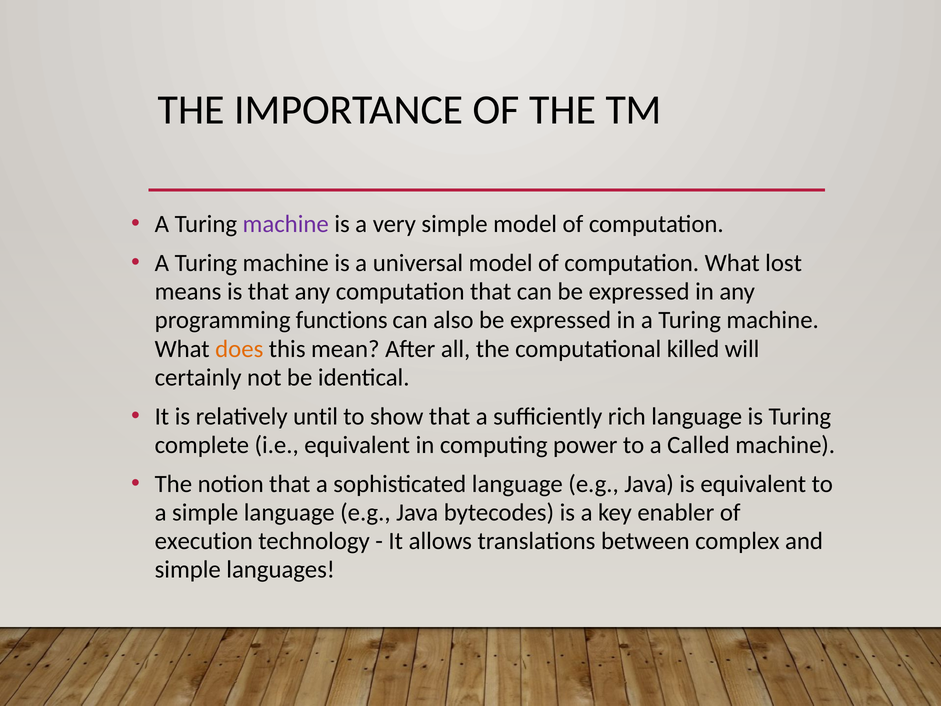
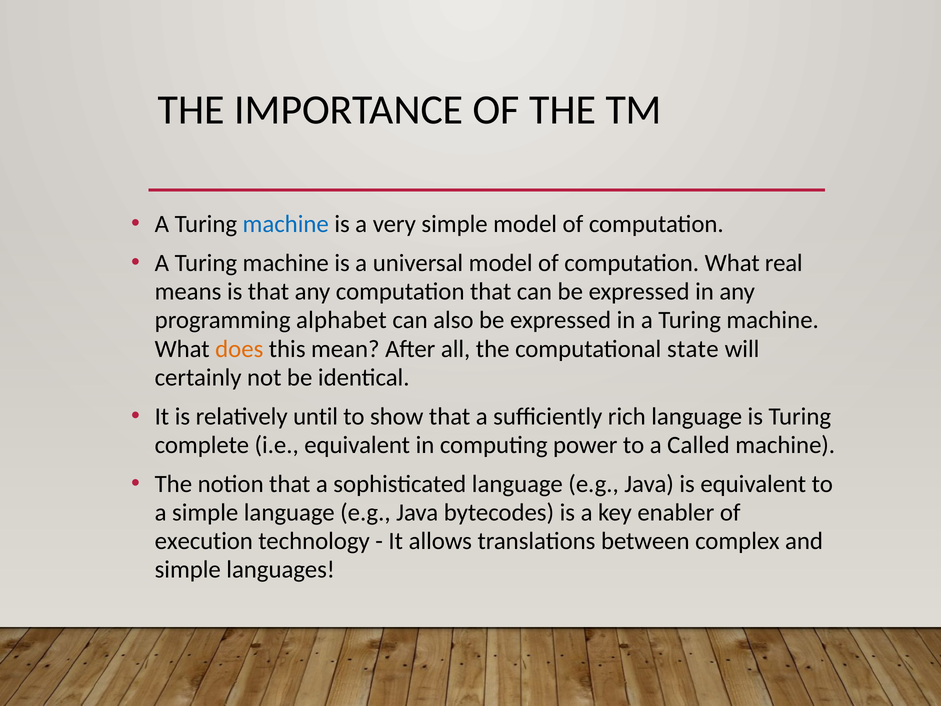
machine at (286, 224) colour: purple -> blue
lost: lost -> real
functions: functions -> alphabet
killed: killed -> state
